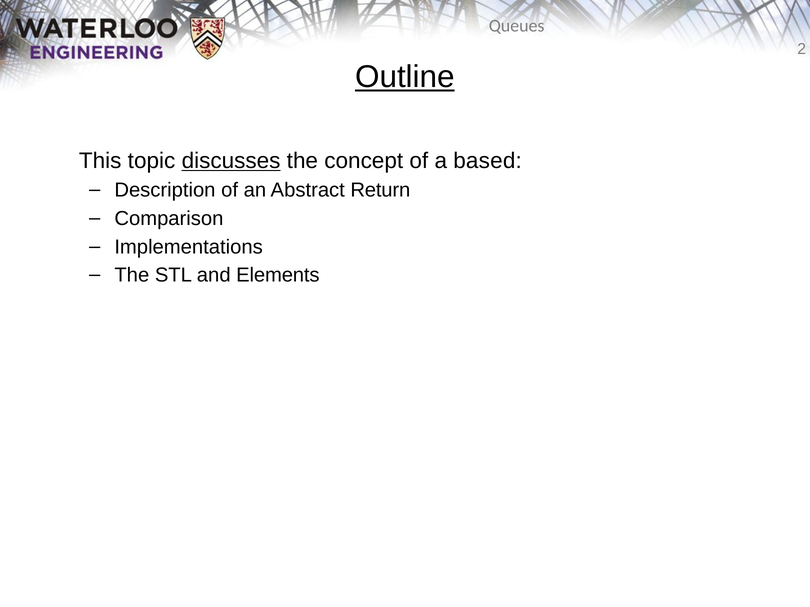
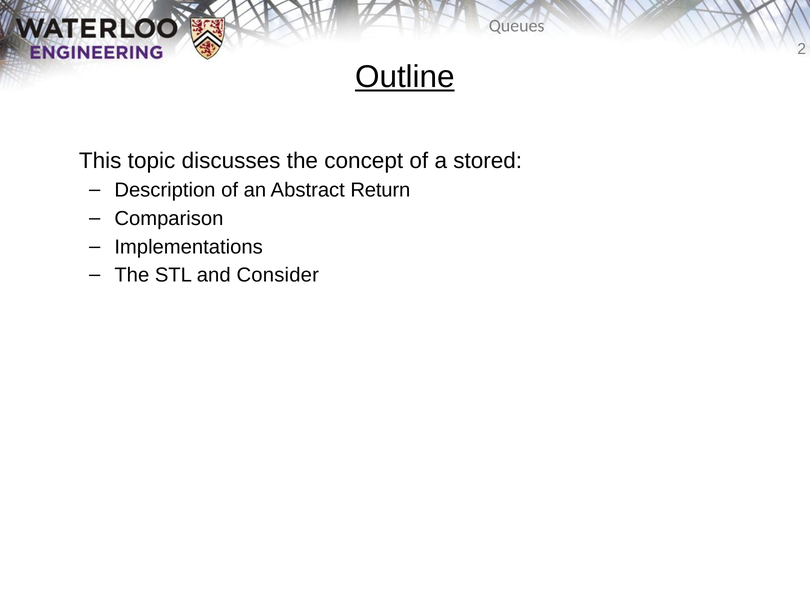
discusses underline: present -> none
based: based -> stored
Elements: Elements -> Consider
